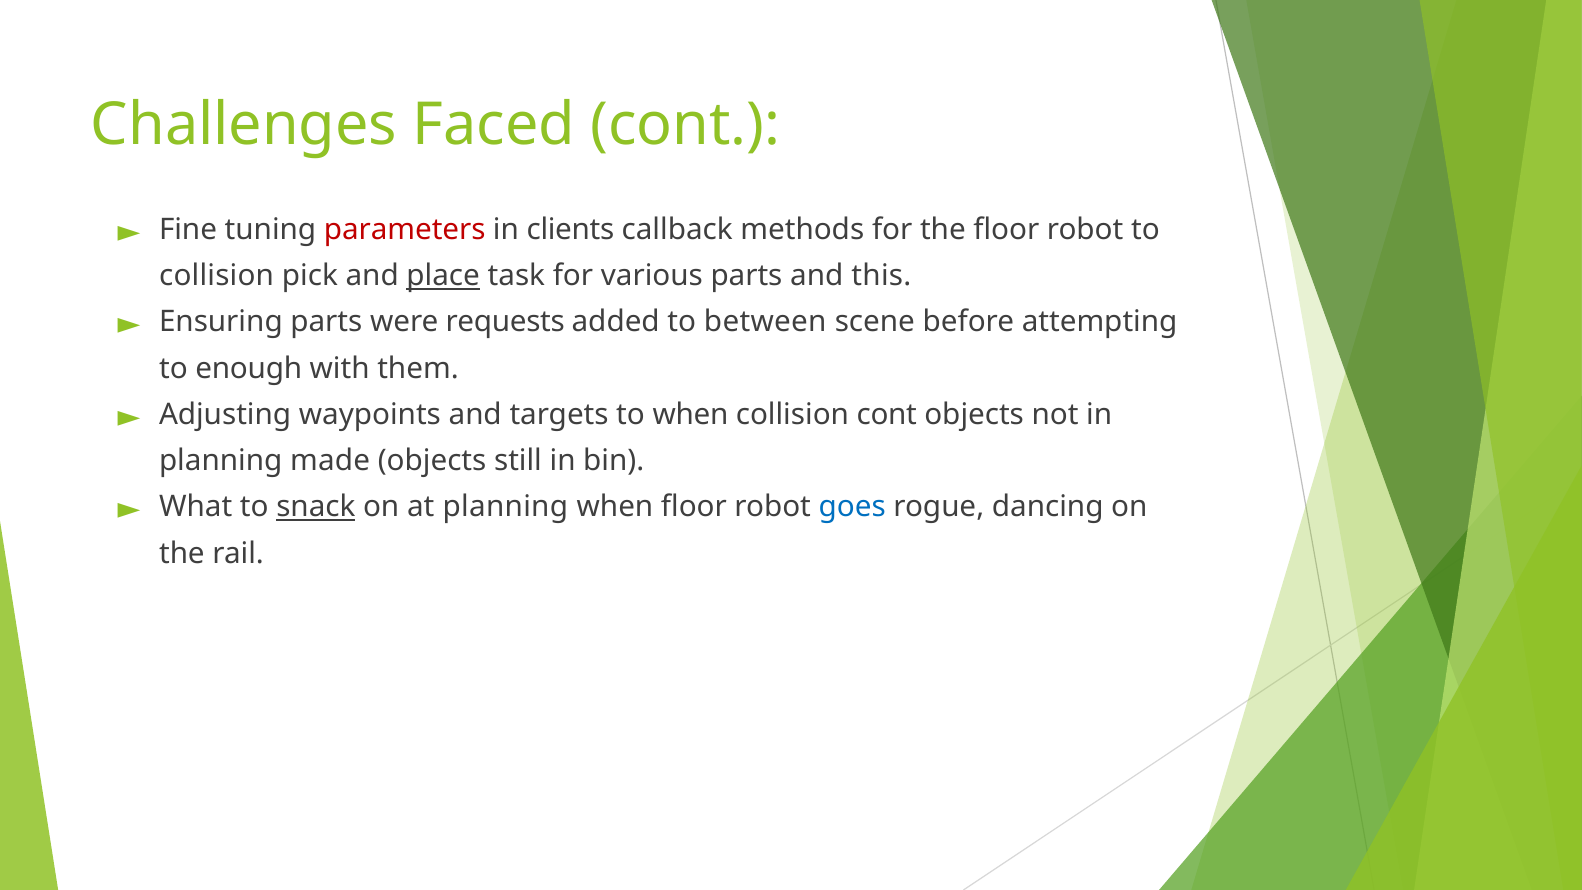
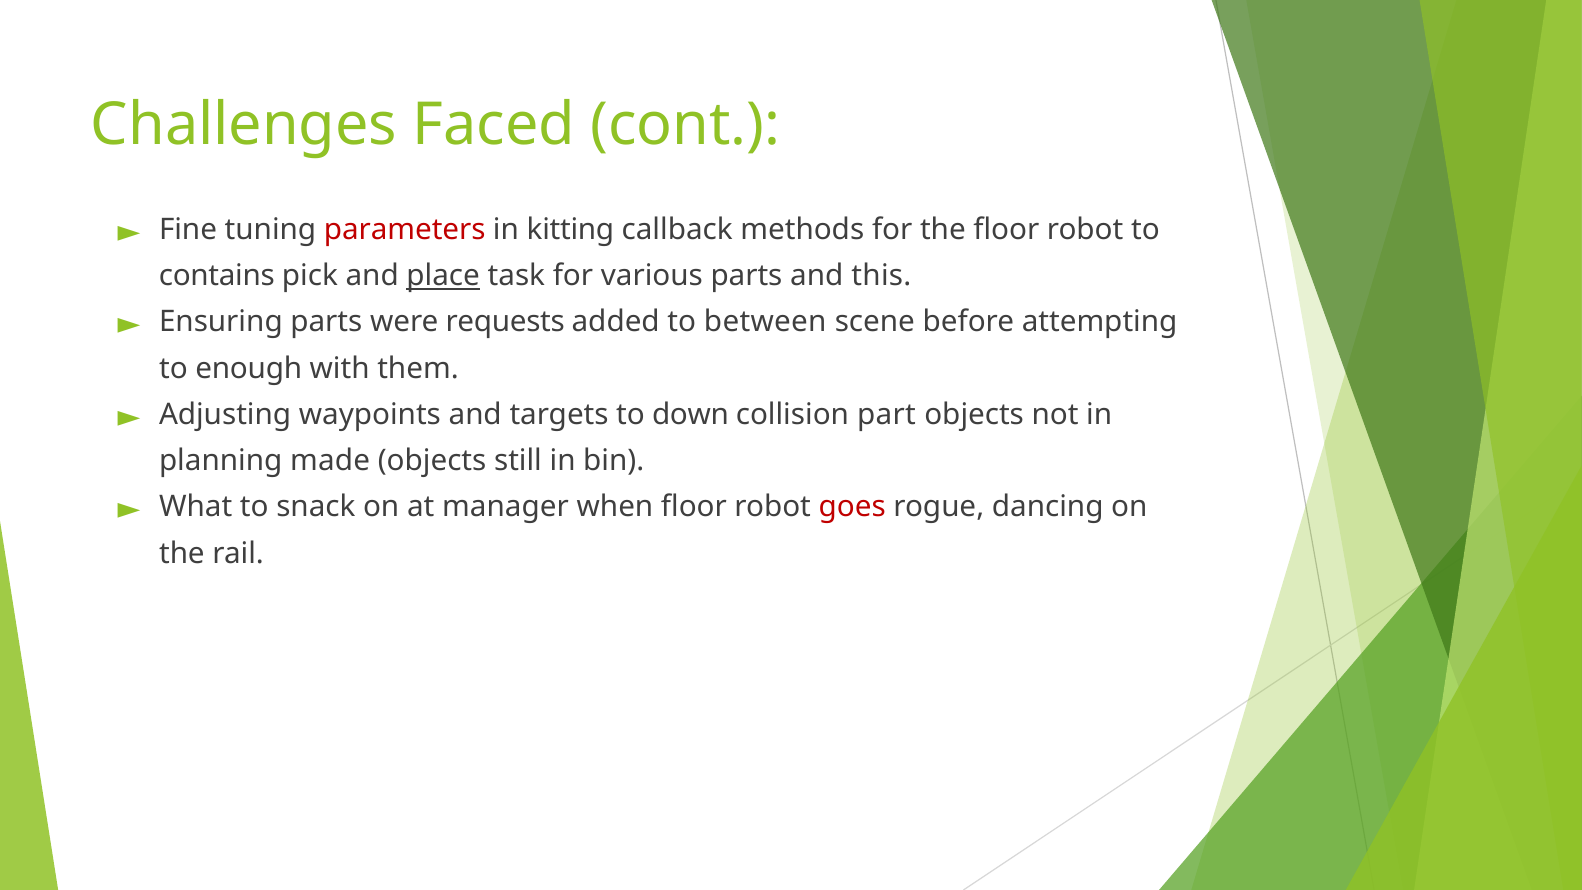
clients: clients -> kitting
collision at (217, 276): collision -> contains
to when: when -> down
collision cont: cont -> part
snack underline: present -> none
at planning: planning -> manager
goes colour: blue -> red
